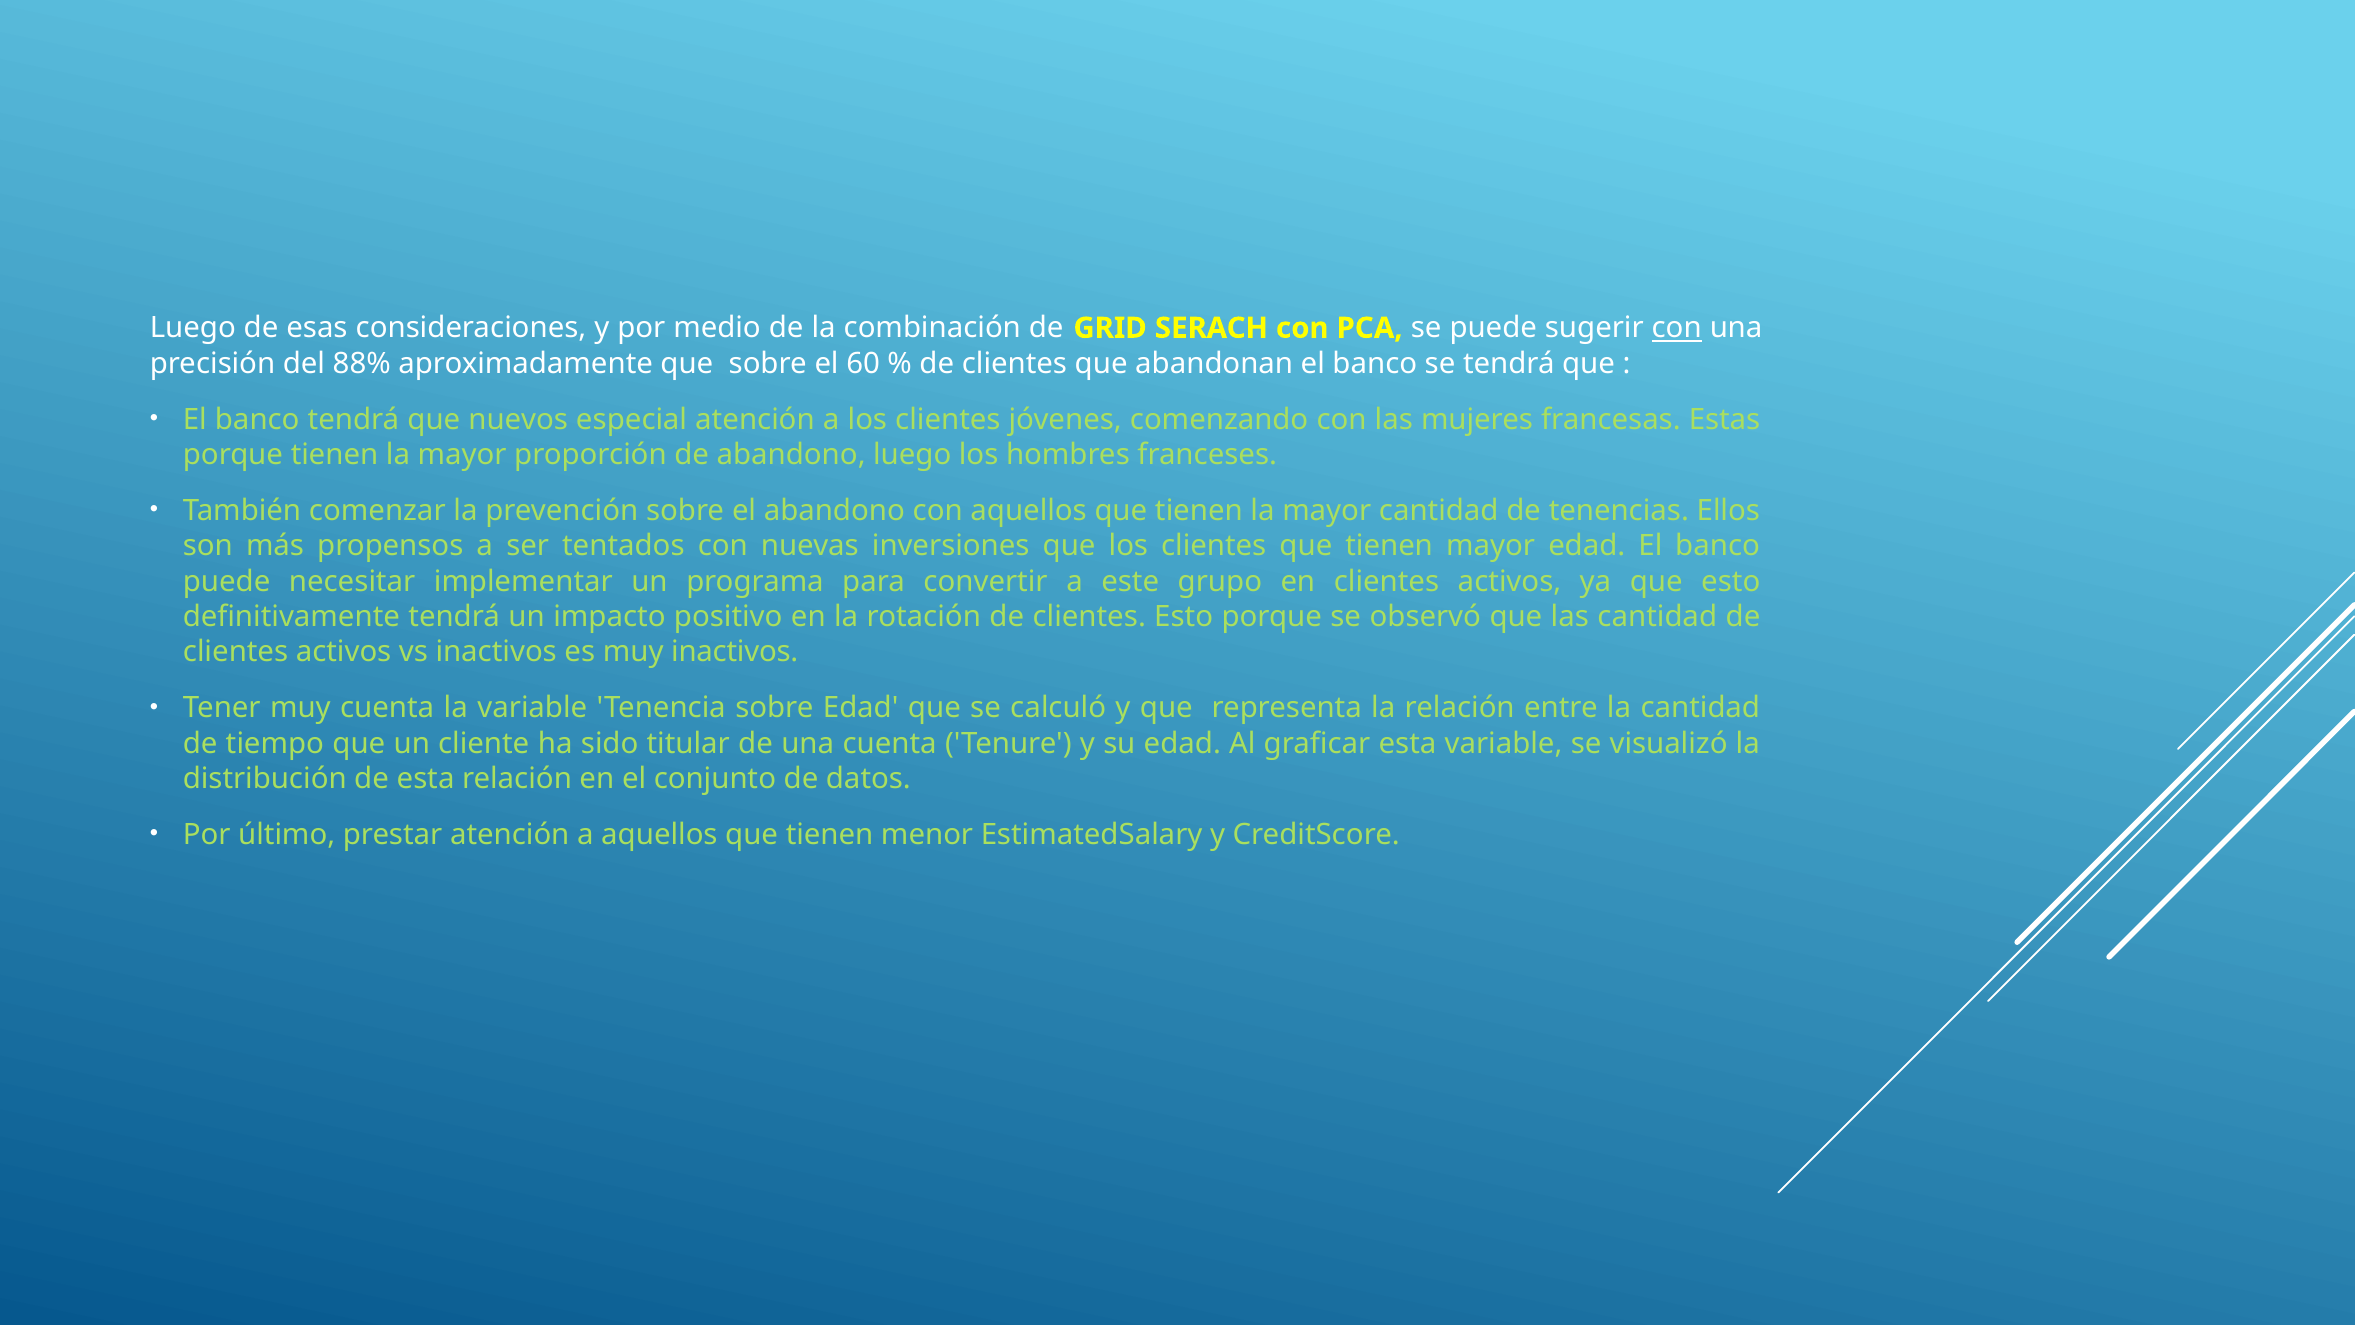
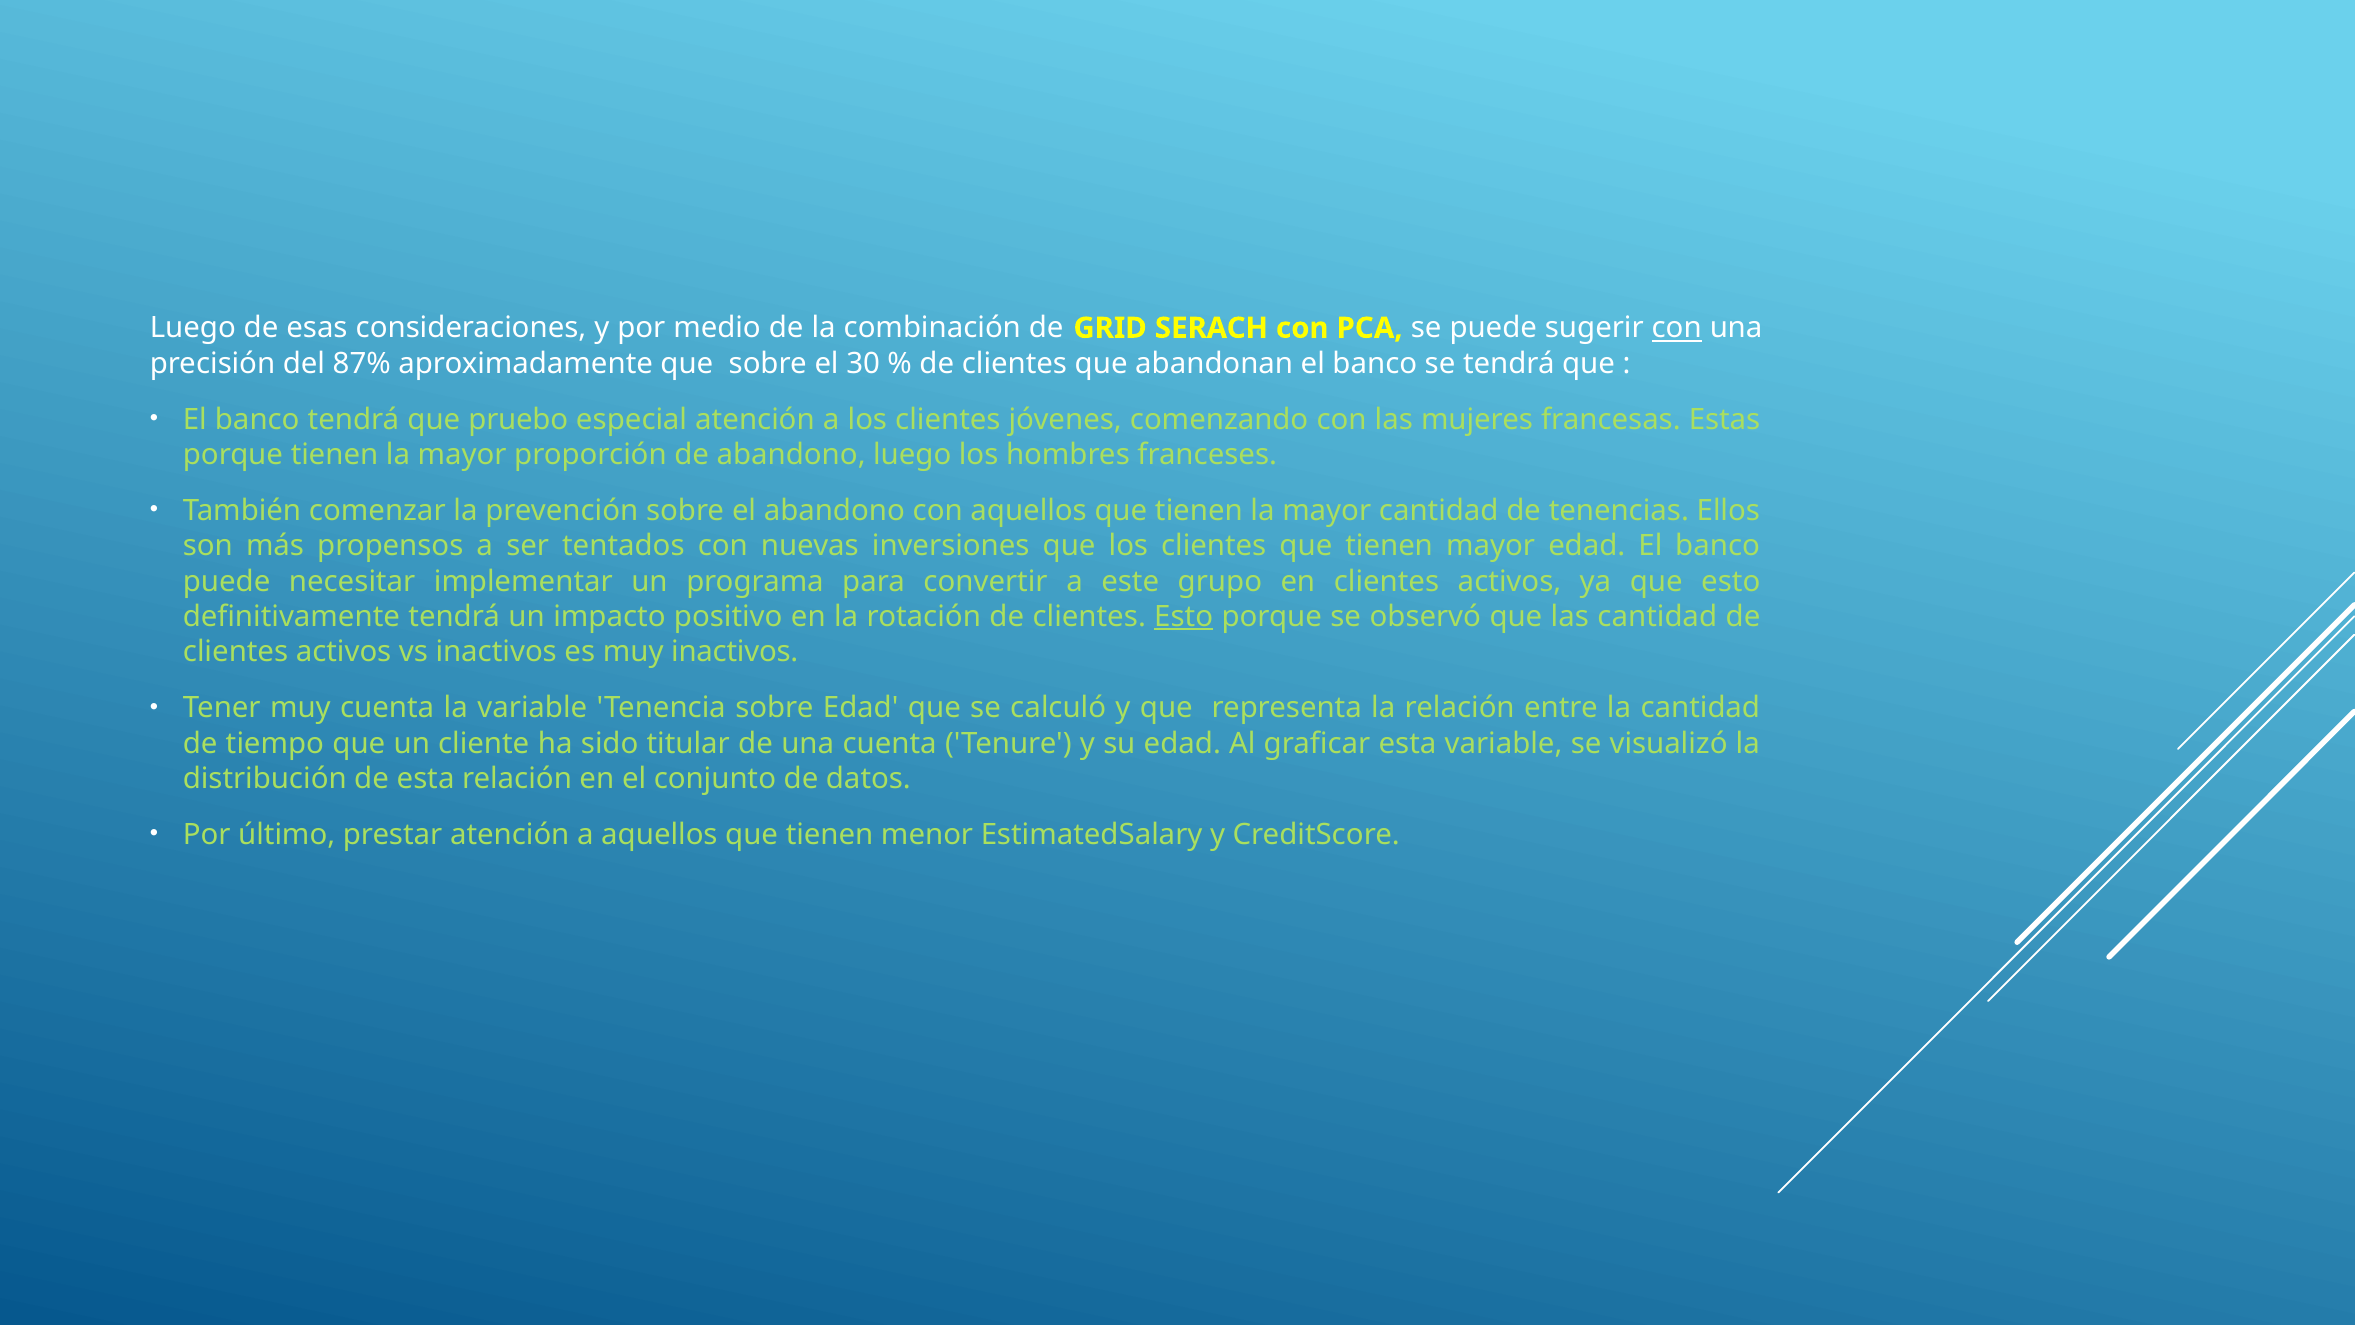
88%: 88% -> 87%
60: 60 -> 30
nuevos: nuevos -> pruebo
Esto at (1184, 617) underline: none -> present
